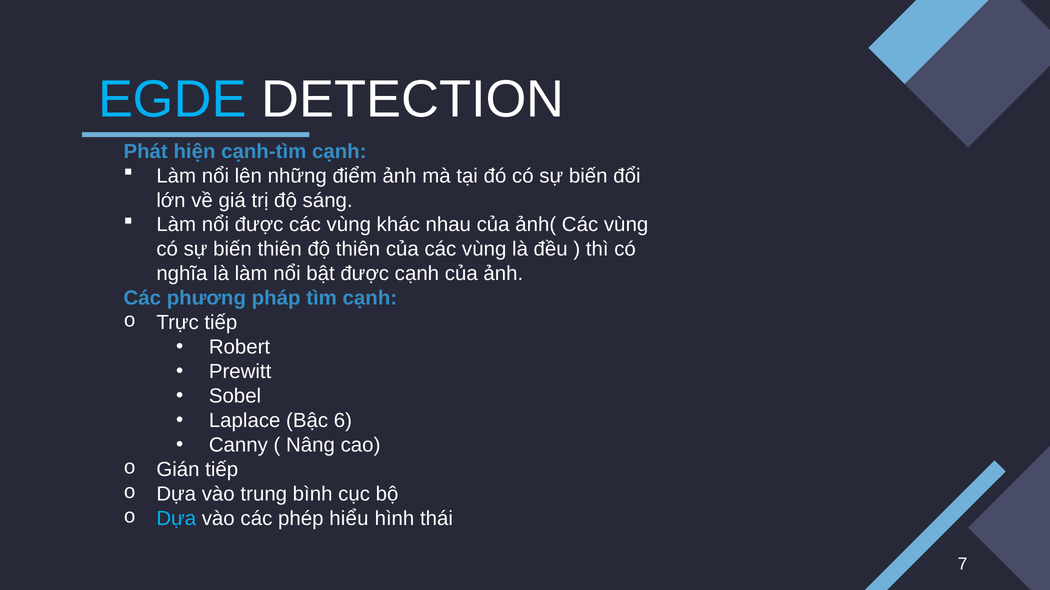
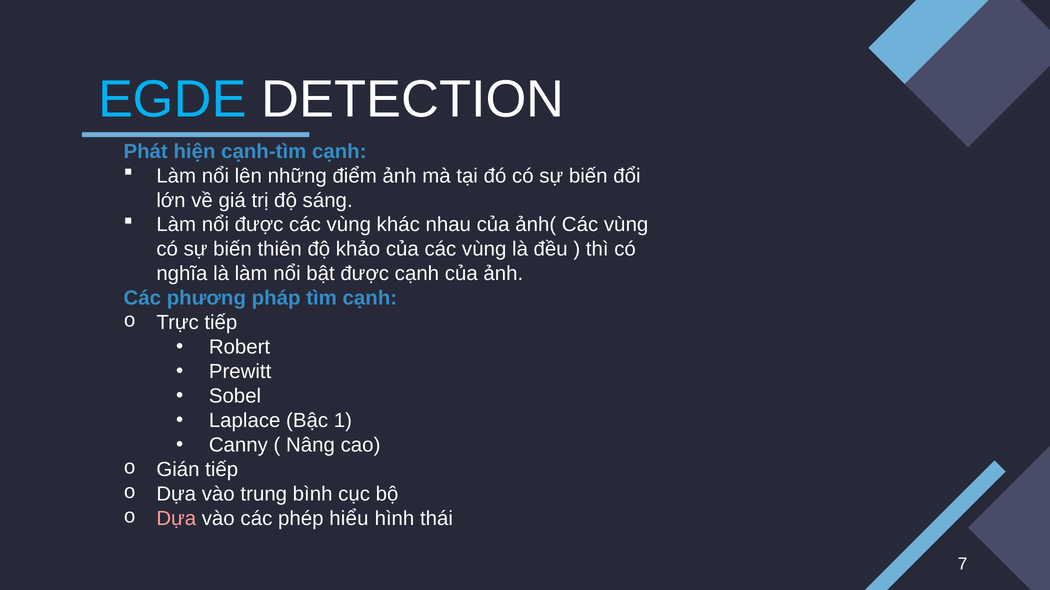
độ thiên: thiên -> khảo
6: 6 -> 1
Dựa at (176, 519) colour: light blue -> pink
